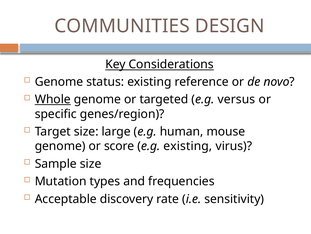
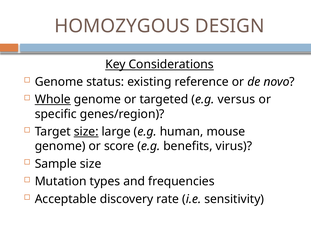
COMMUNITIES: COMMUNITIES -> HOMOZYGOUS
size at (86, 131) underline: none -> present
e.g existing: existing -> benefits
